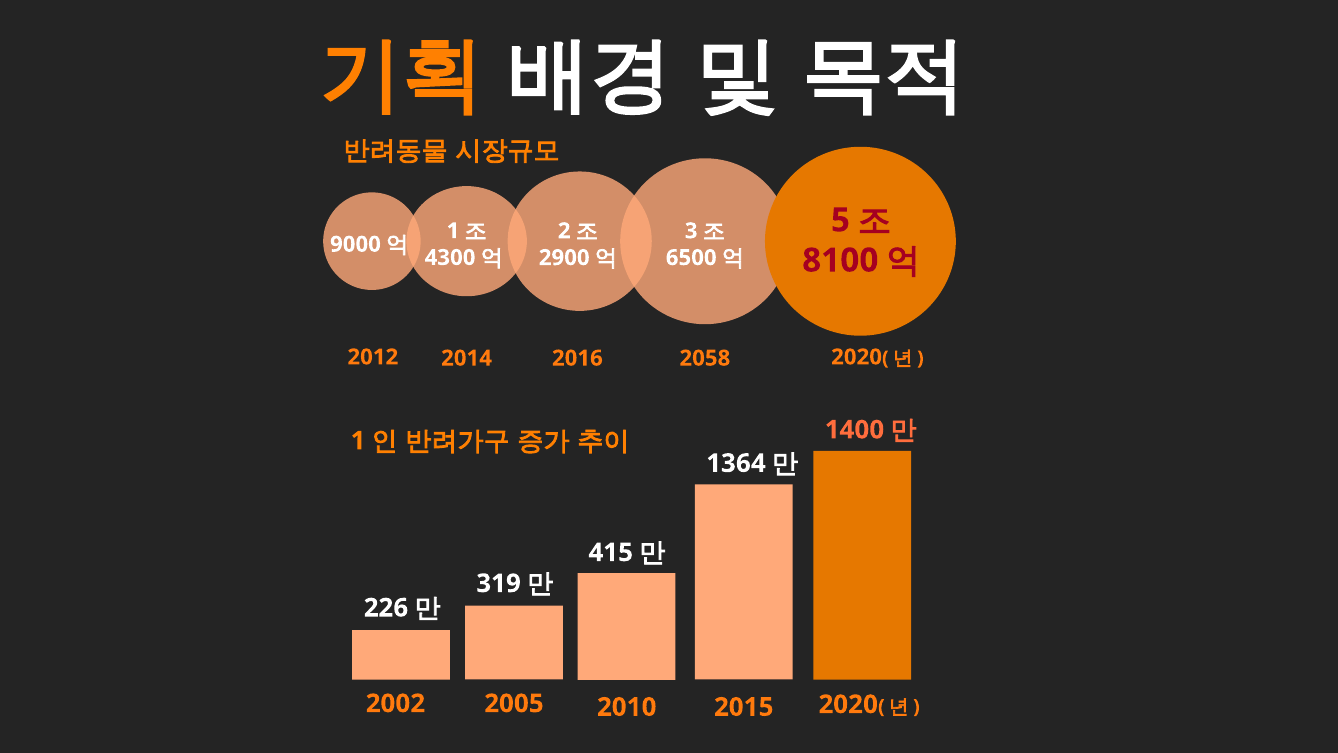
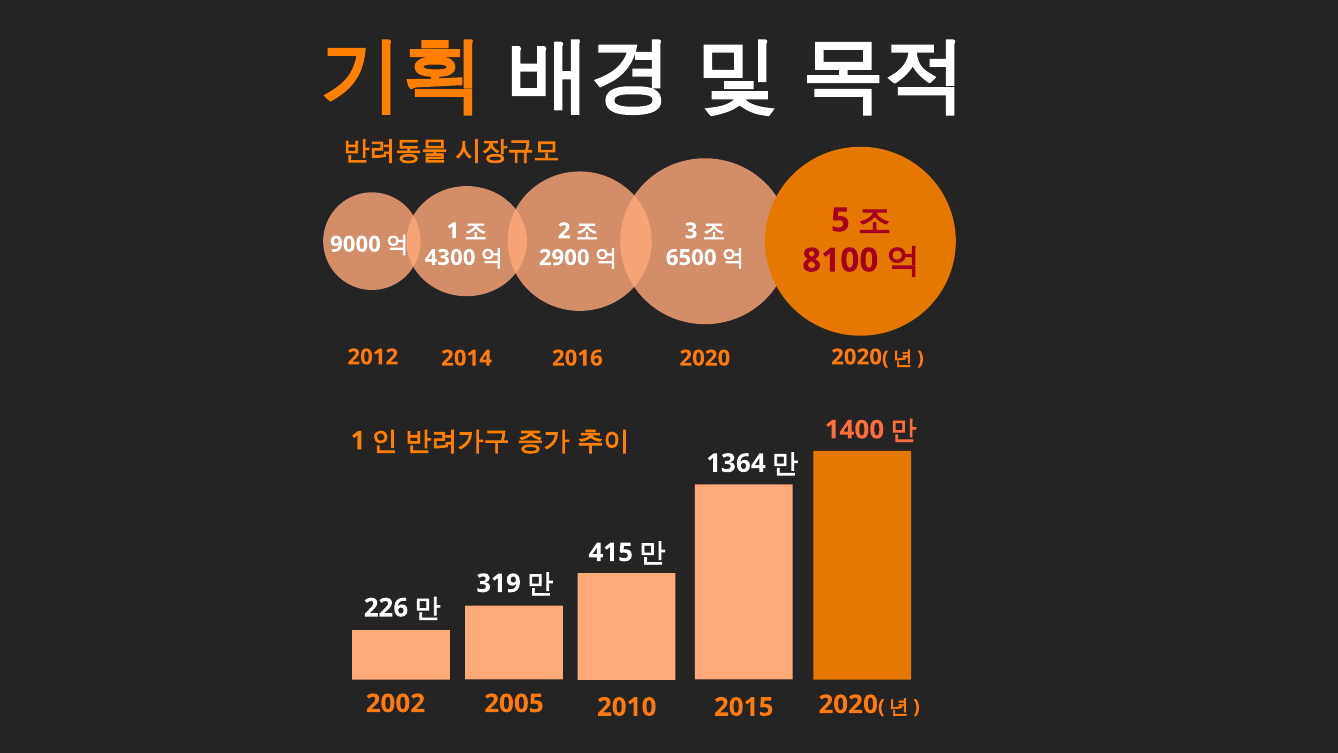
2058: 2058 -> 2020
